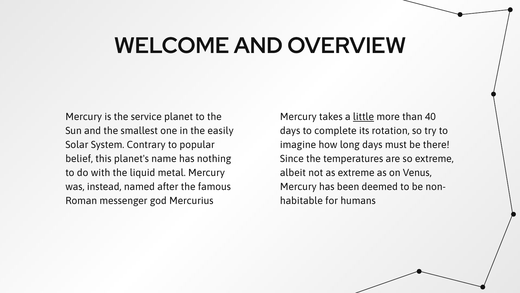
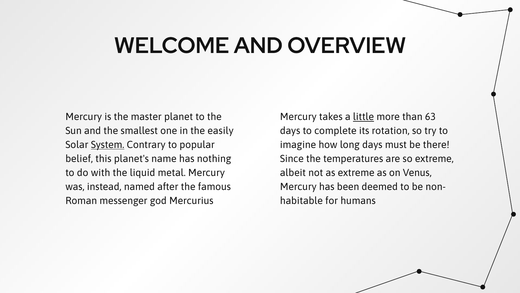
service: service -> master
40: 40 -> 63
System underline: none -> present
